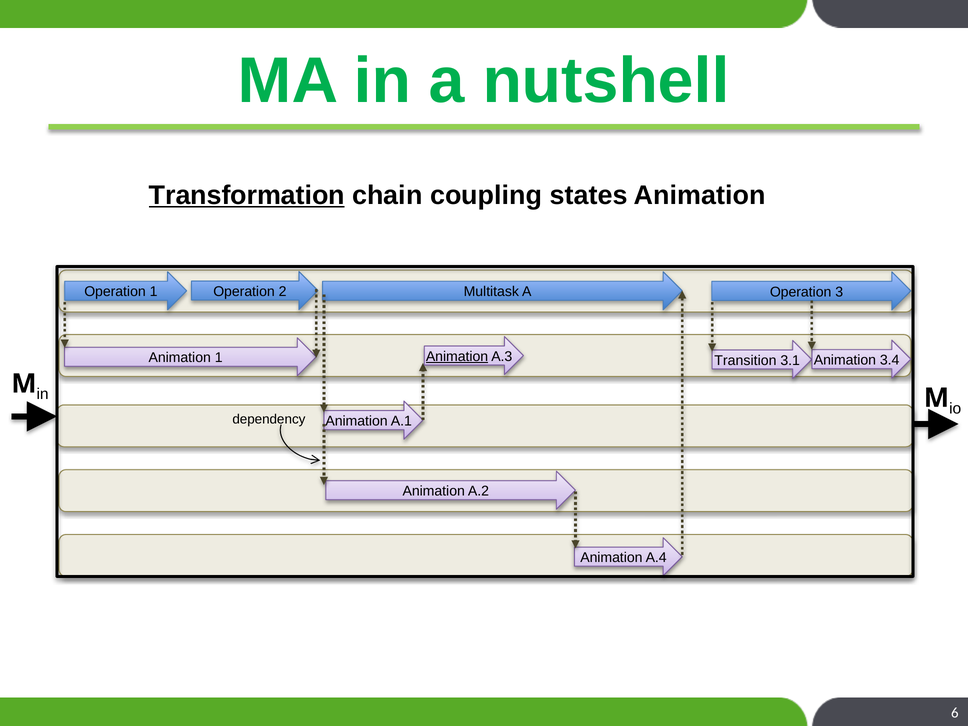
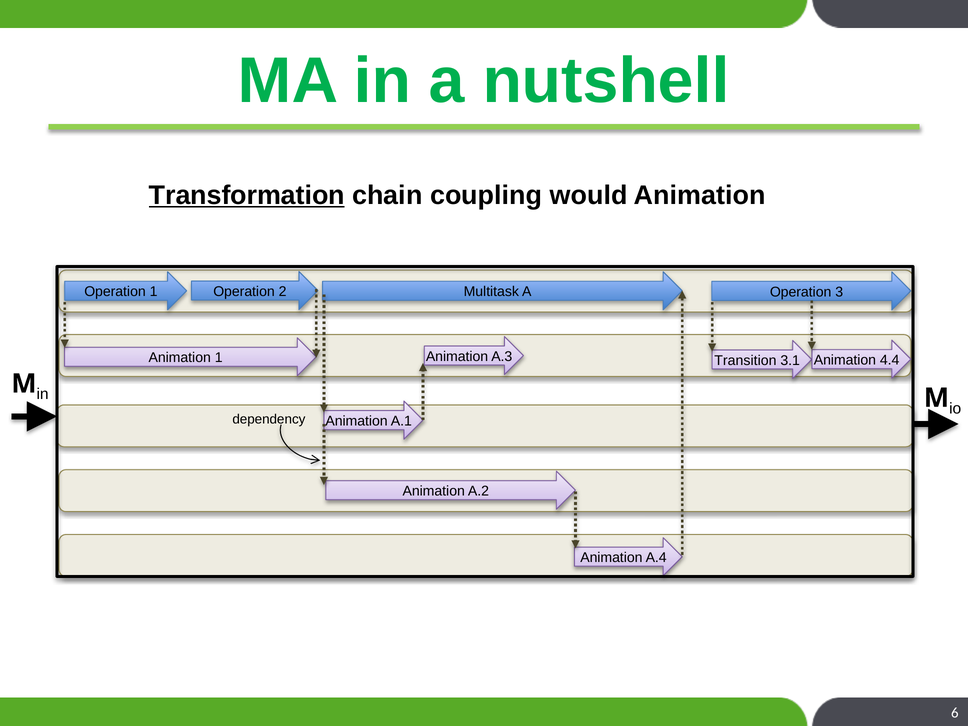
states: states -> would
Animation at (457, 357) underline: present -> none
3.4: 3.4 -> 4.4
